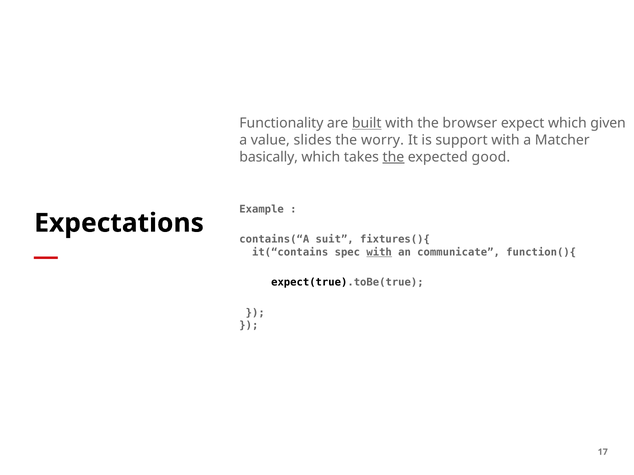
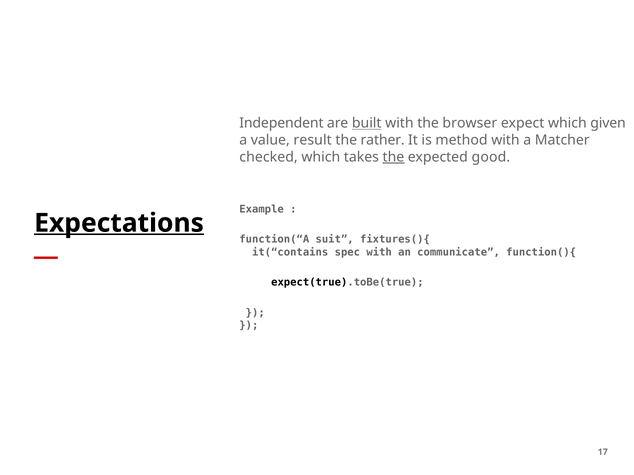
Functionality: Functionality -> Independent
slides: slides -> result
worry: worry -> rather
support: support -> method
basically: basically -> checked
Expectations underline: none -> present
contains(“A: contains(“A -> function(“A
with at (379, 252) underline: present -> none
